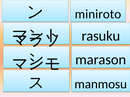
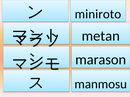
rasuku: rasuku -> metan
